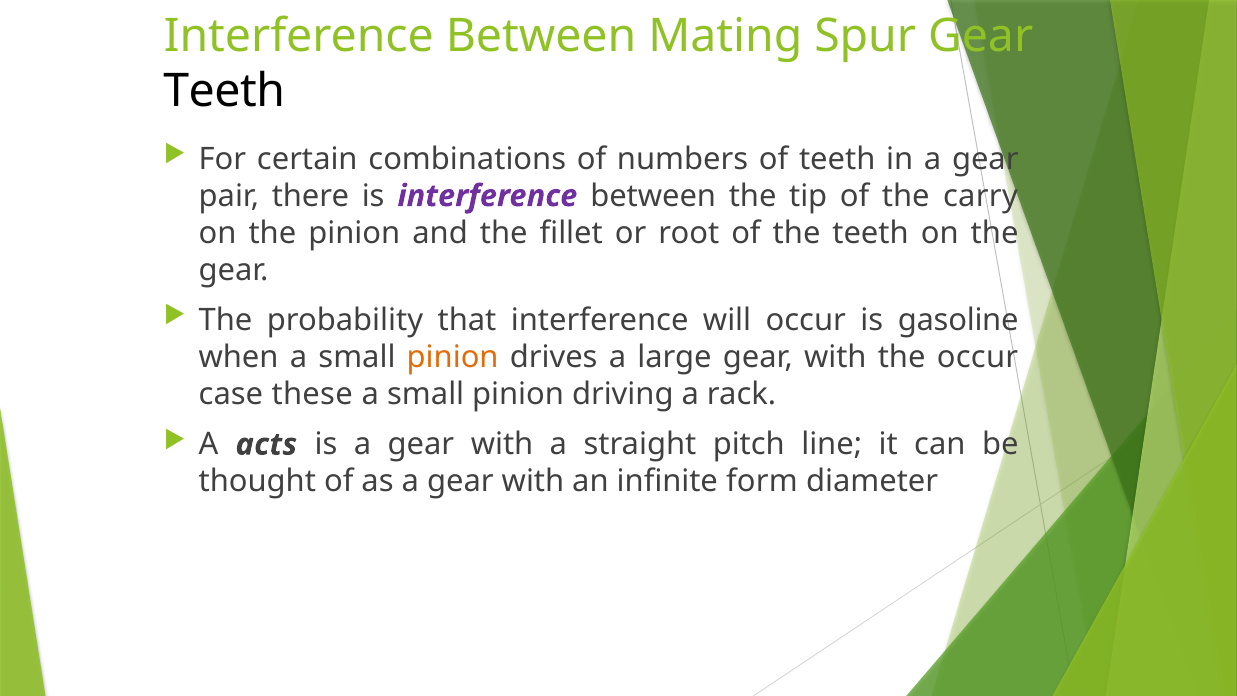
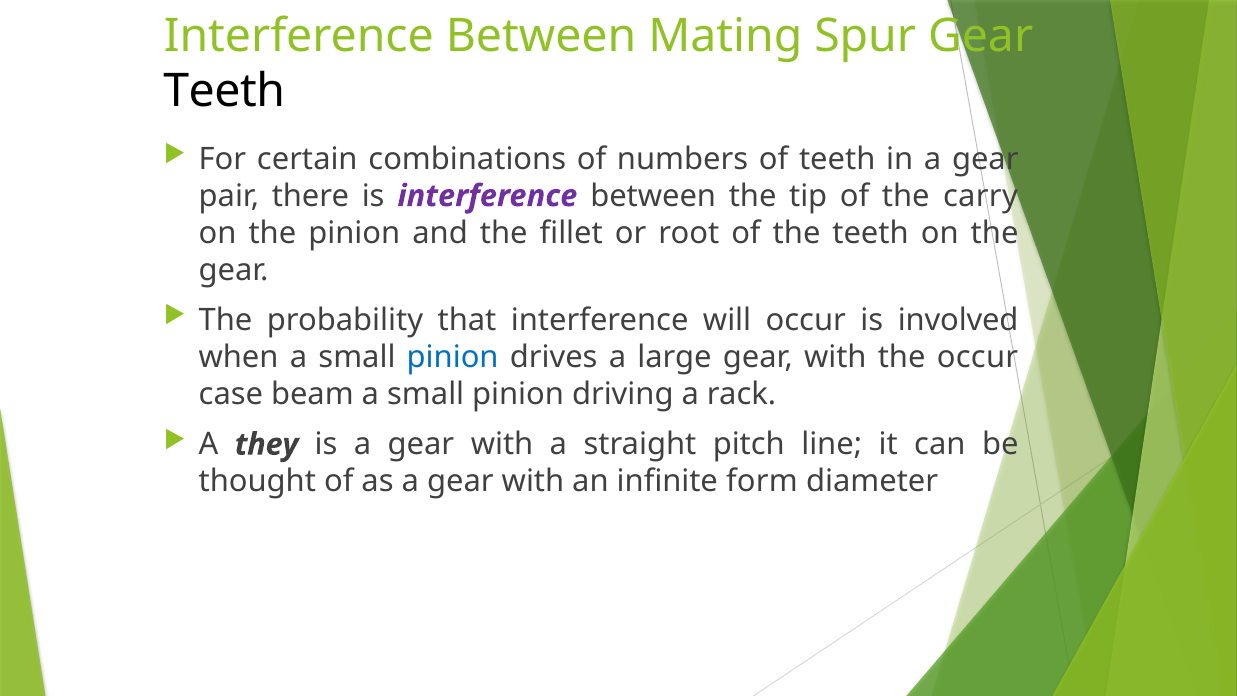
gasoline: gasoline -> involved
pinion at (453, 357) colour: orange -> blue
these: these -> beam
acts: acts -> they
